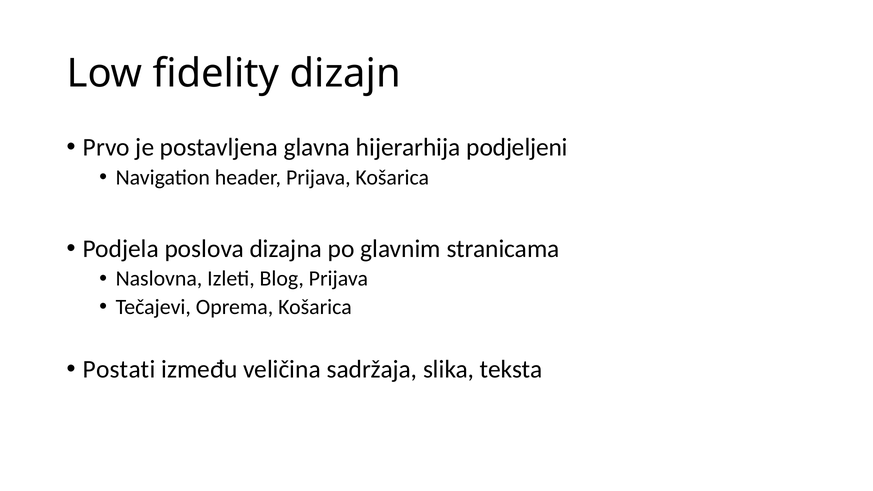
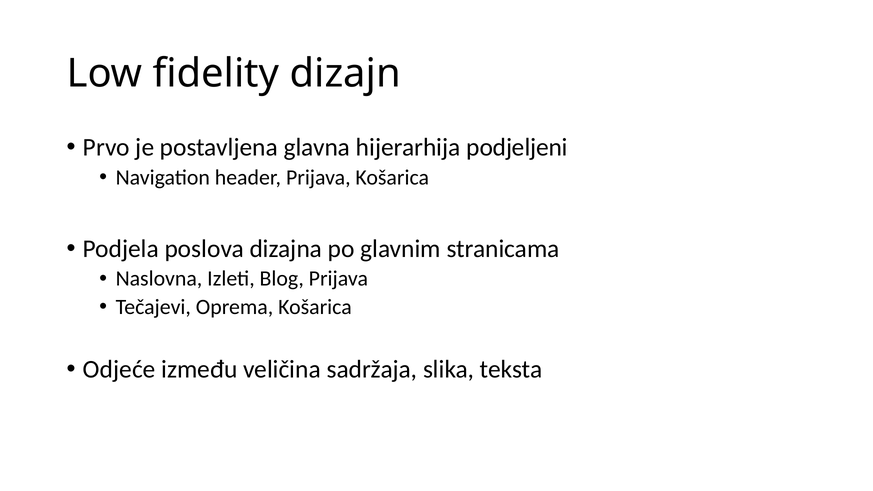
Postati: Postati -> Odjeće
